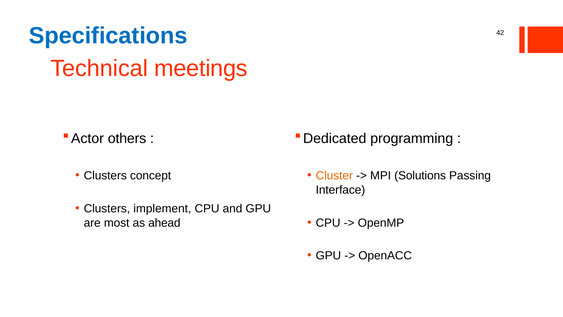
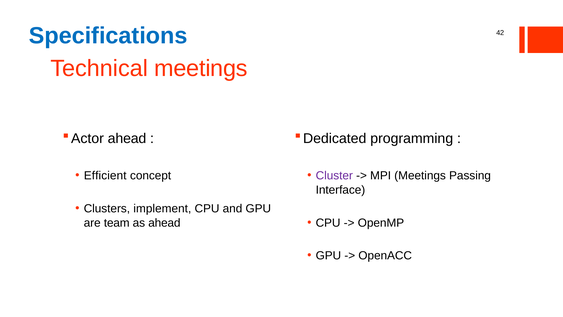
others at (127, 138): others -> ahead
Clusters at (105, 176): Clusters -> Efficient
Cluster colour: orange -> purple
MPI Solutions: Solutions -> Meetings
most: most -> team
